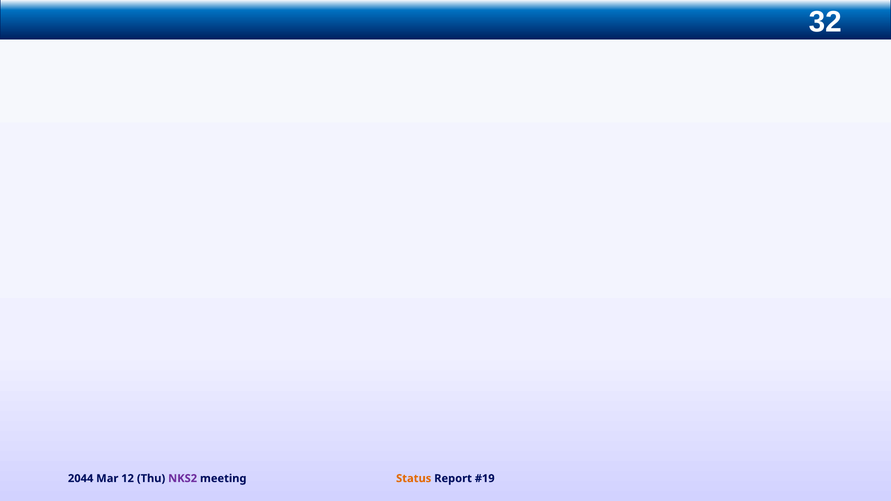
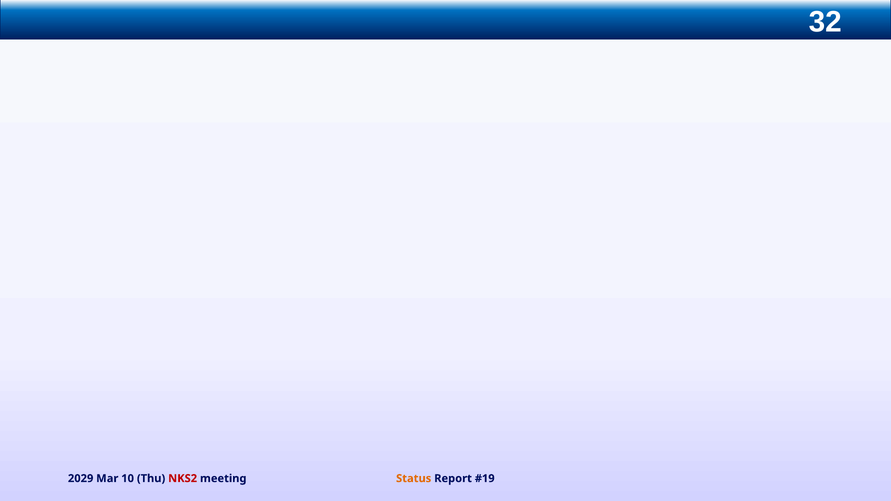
2044: 2044 -> 2029
12: 12 -> 10
NKS2 colour: purple -> red
